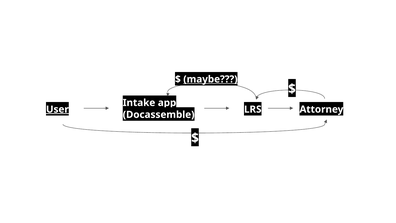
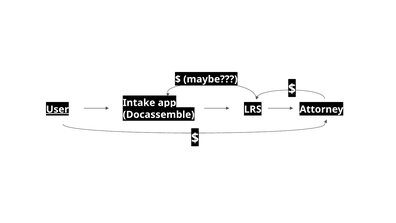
maybe underline: present -> none
